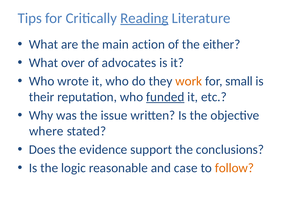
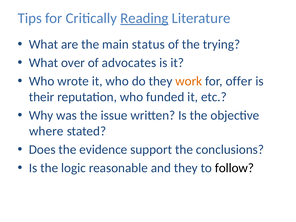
action: action -> status
either: either -> trying
small: small -> offer
funded underline: present -> none
and case: case -> they
follow colour: orange -> black
